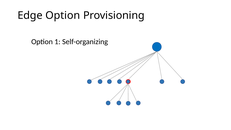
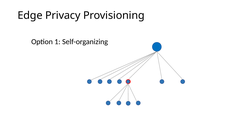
Edge Option: Option -> Privacy
